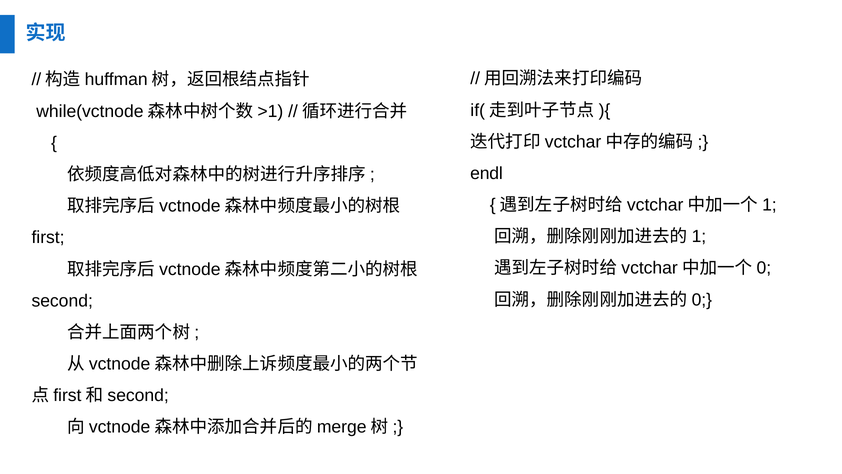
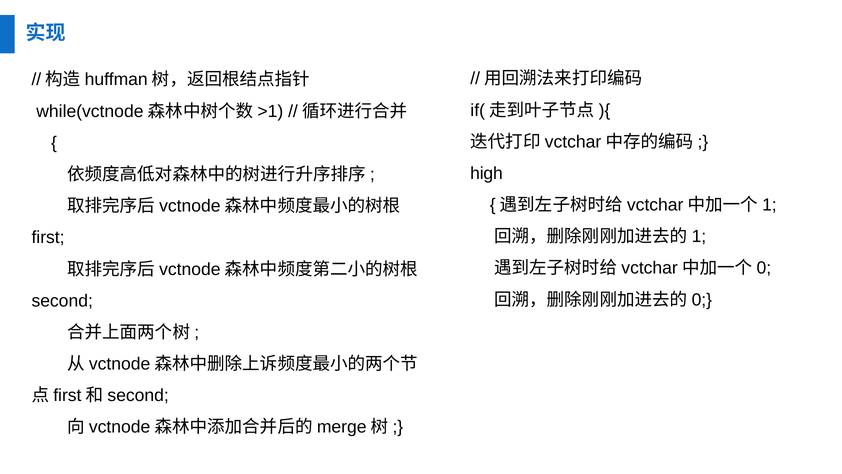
endl: endl -> high
